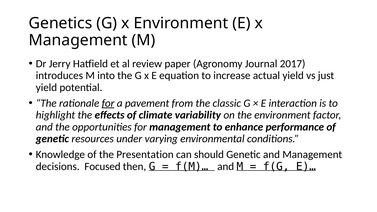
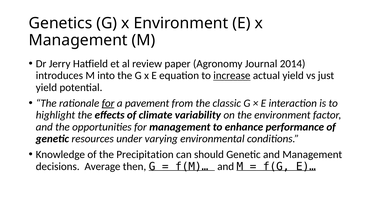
2017: 2017 -> 2014
increase underline: none -> present
Presentation: Presentation -> Precipitation
Focused: Focused -> Average
